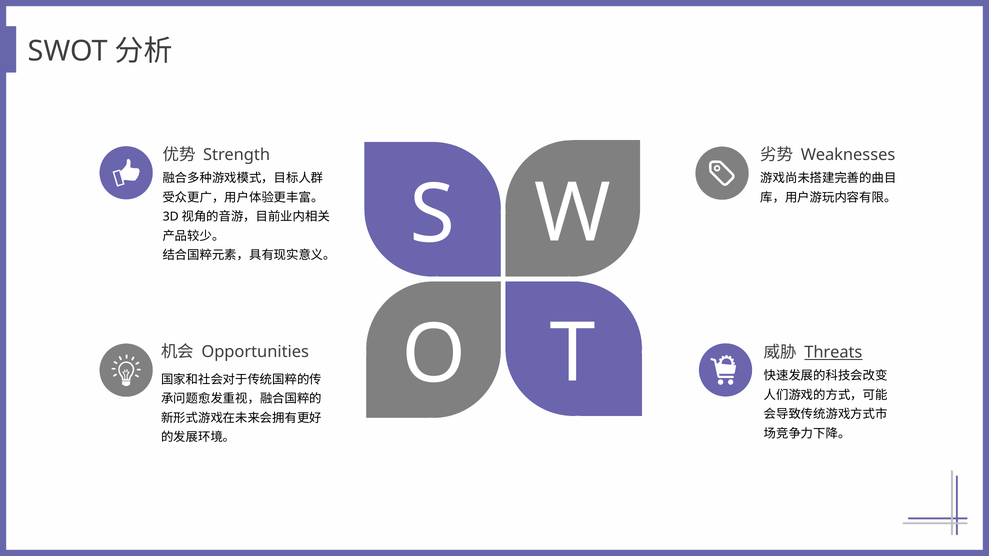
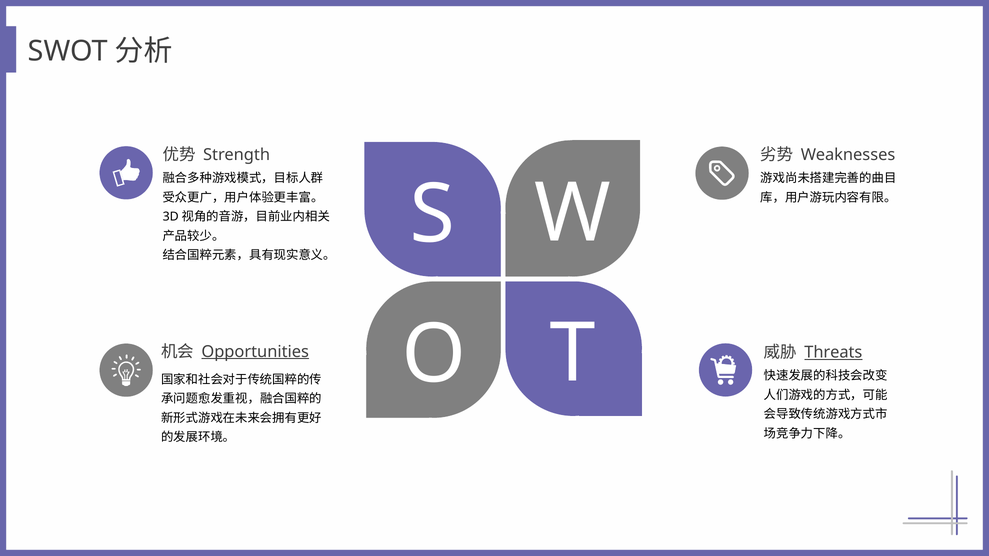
Opportunities underline: none -> present
